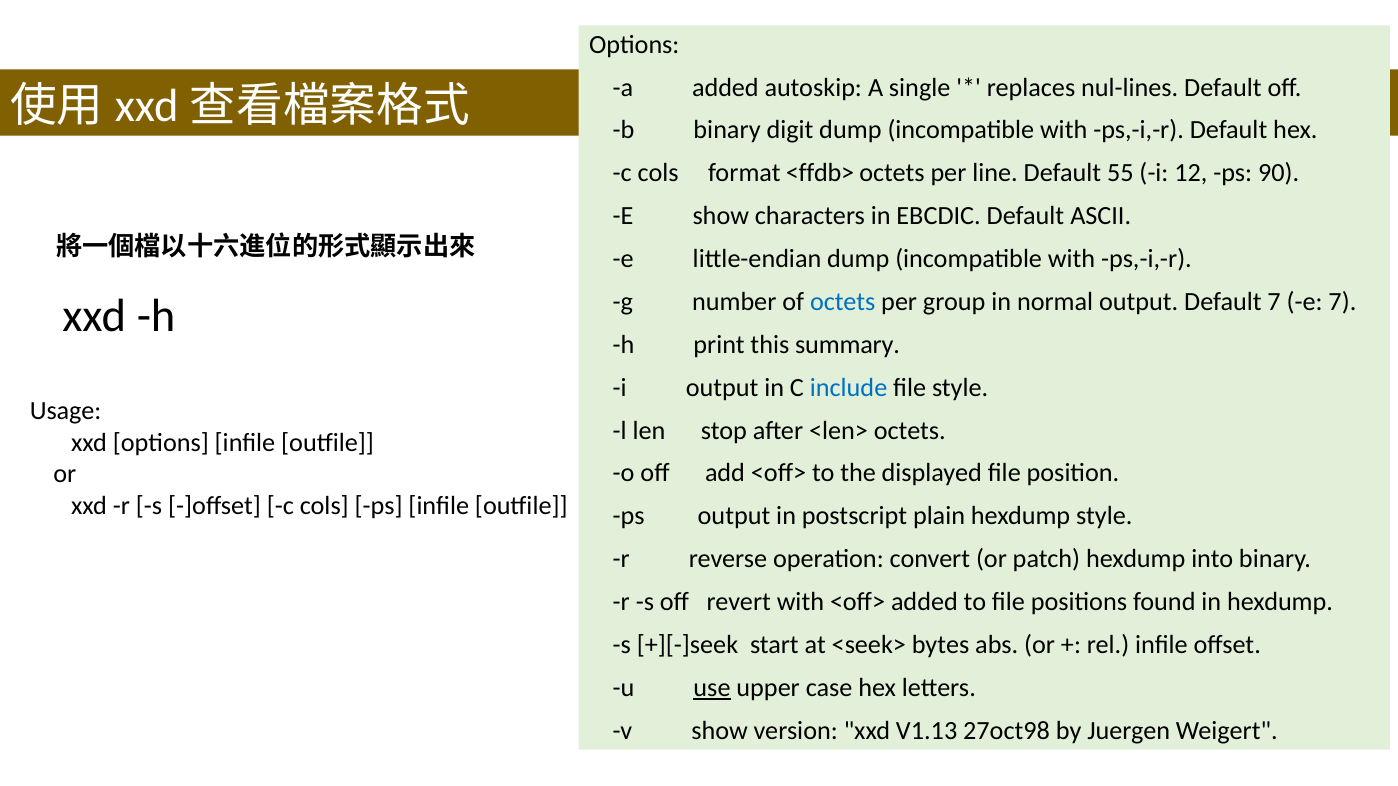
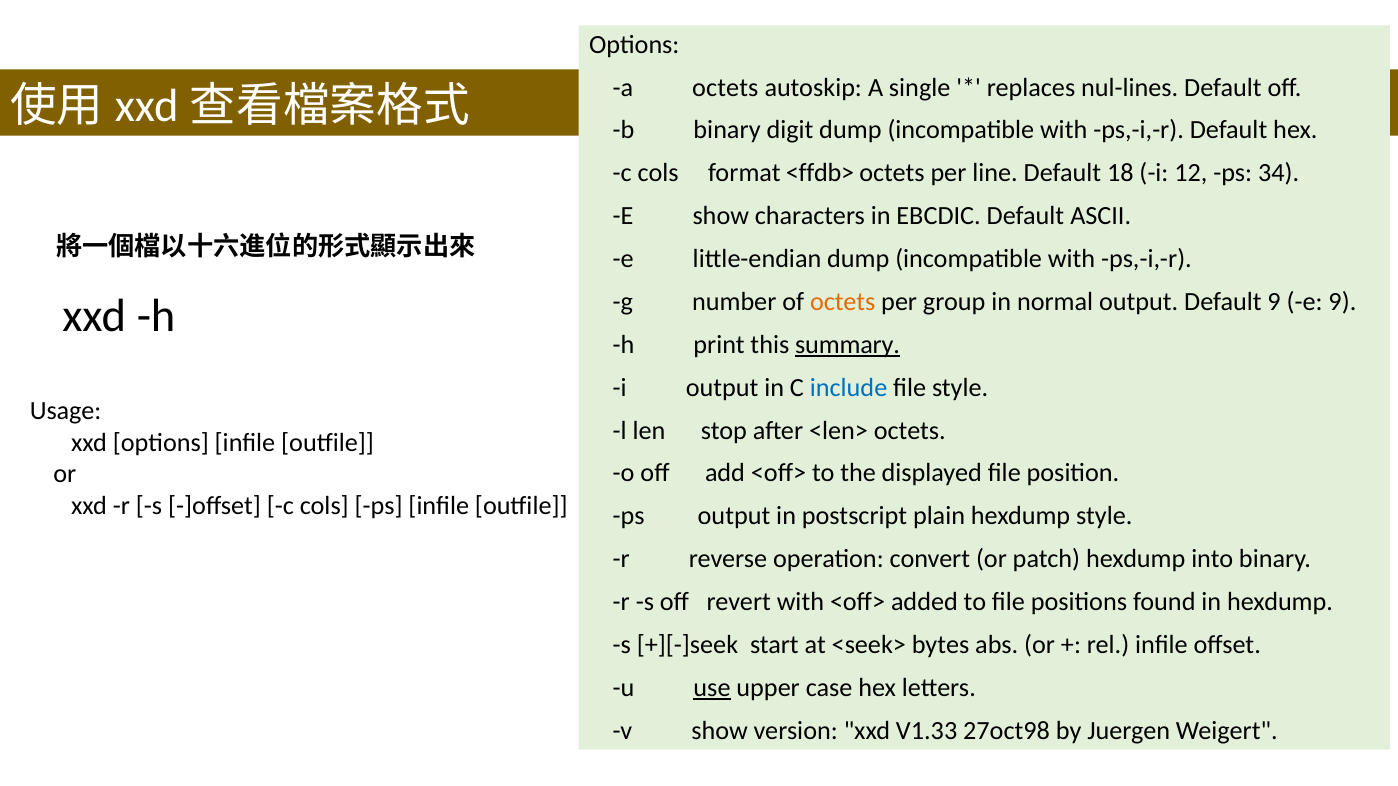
a added: added -> octets
55: 55 -> 18
90: 90 -> 34
octets at (843, 302) colour: blue -> orange
Default 7: 7 -> 9
e 7: 7 -> 9
summary underline: none -> present
V1.13: V1.13 -> V1.33
